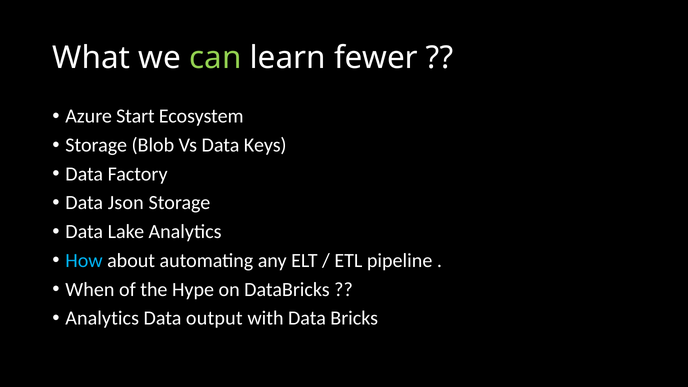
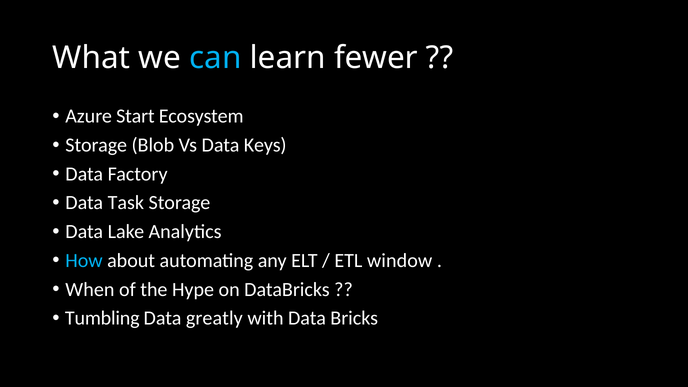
can colour: light green -> light blue
Json: Json -> Task
pipeline: pipeline -> window
Analytics at (102, 318): Analytics -> Tumbling
output: output -> greatly
